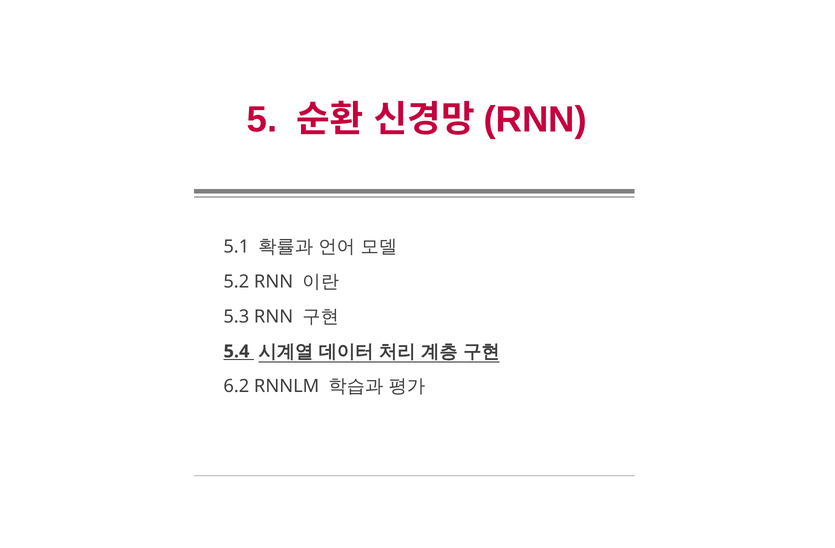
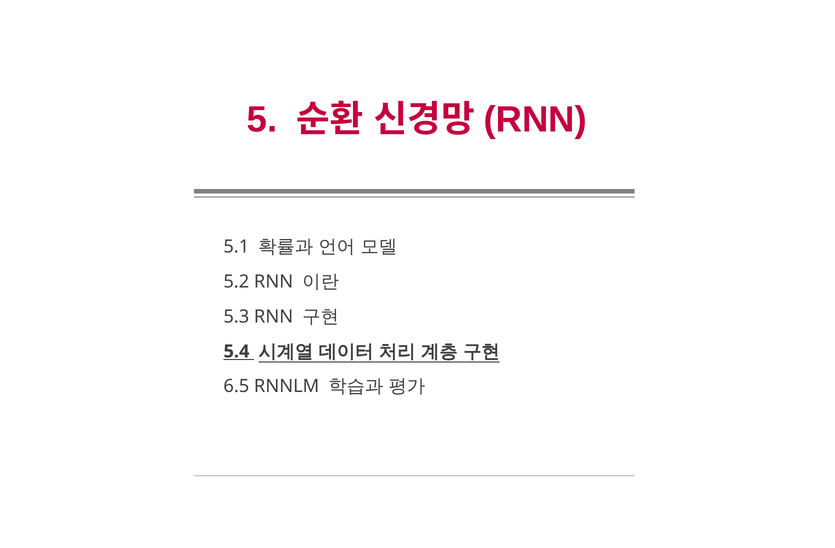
6.2: 6.2 -> 6.5
